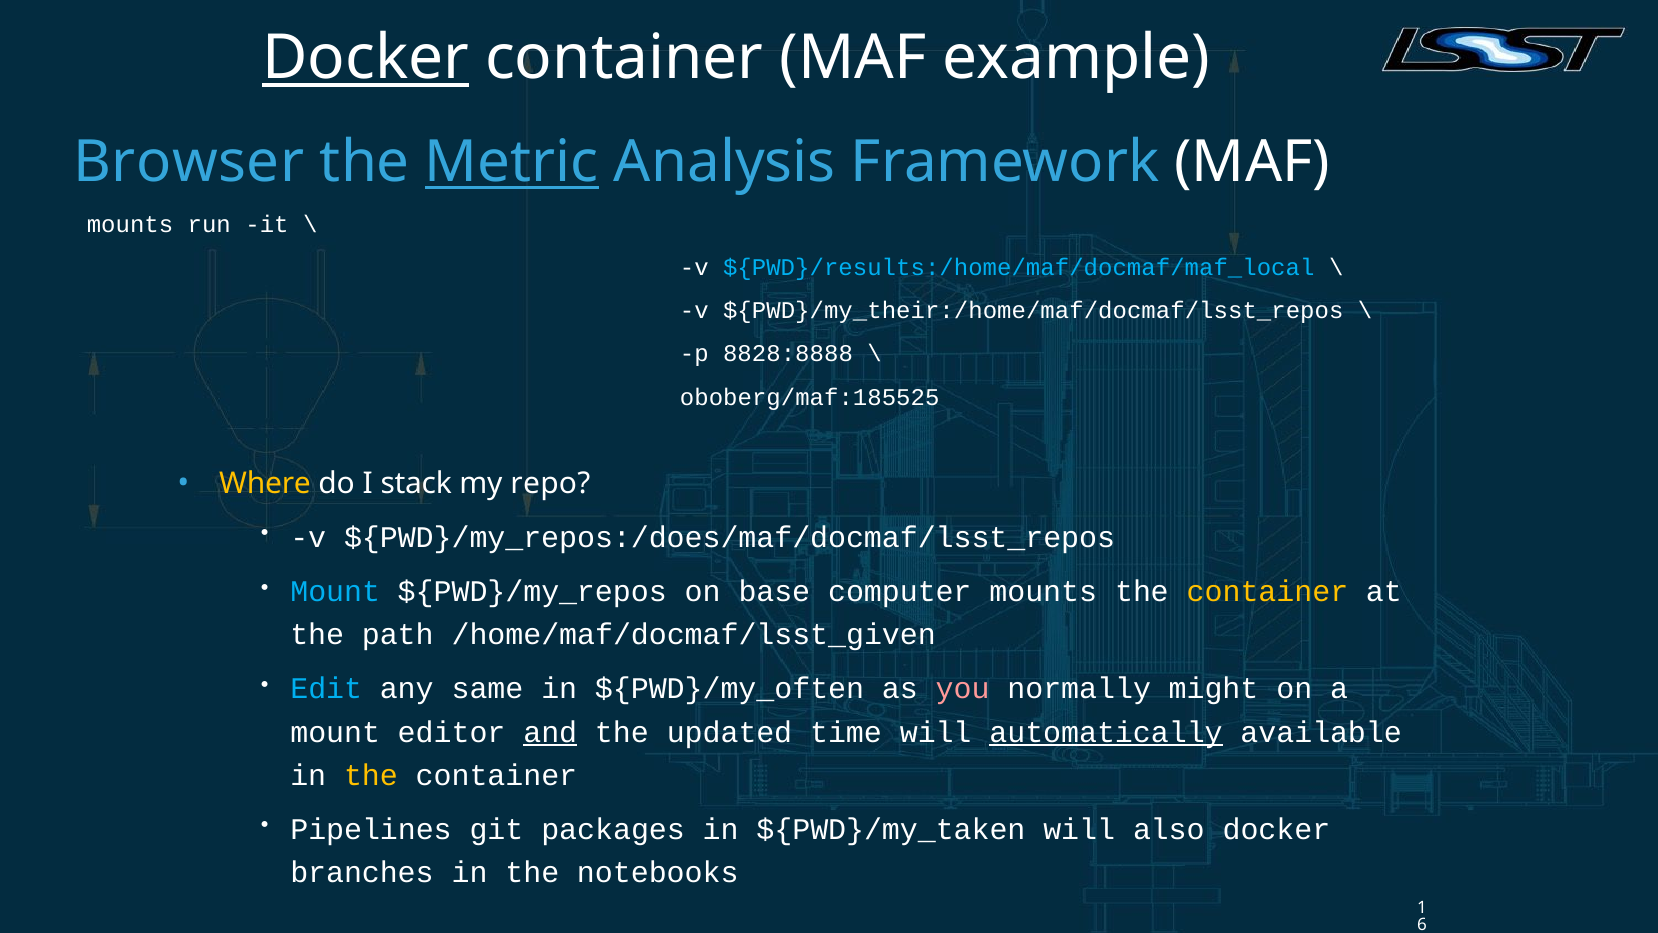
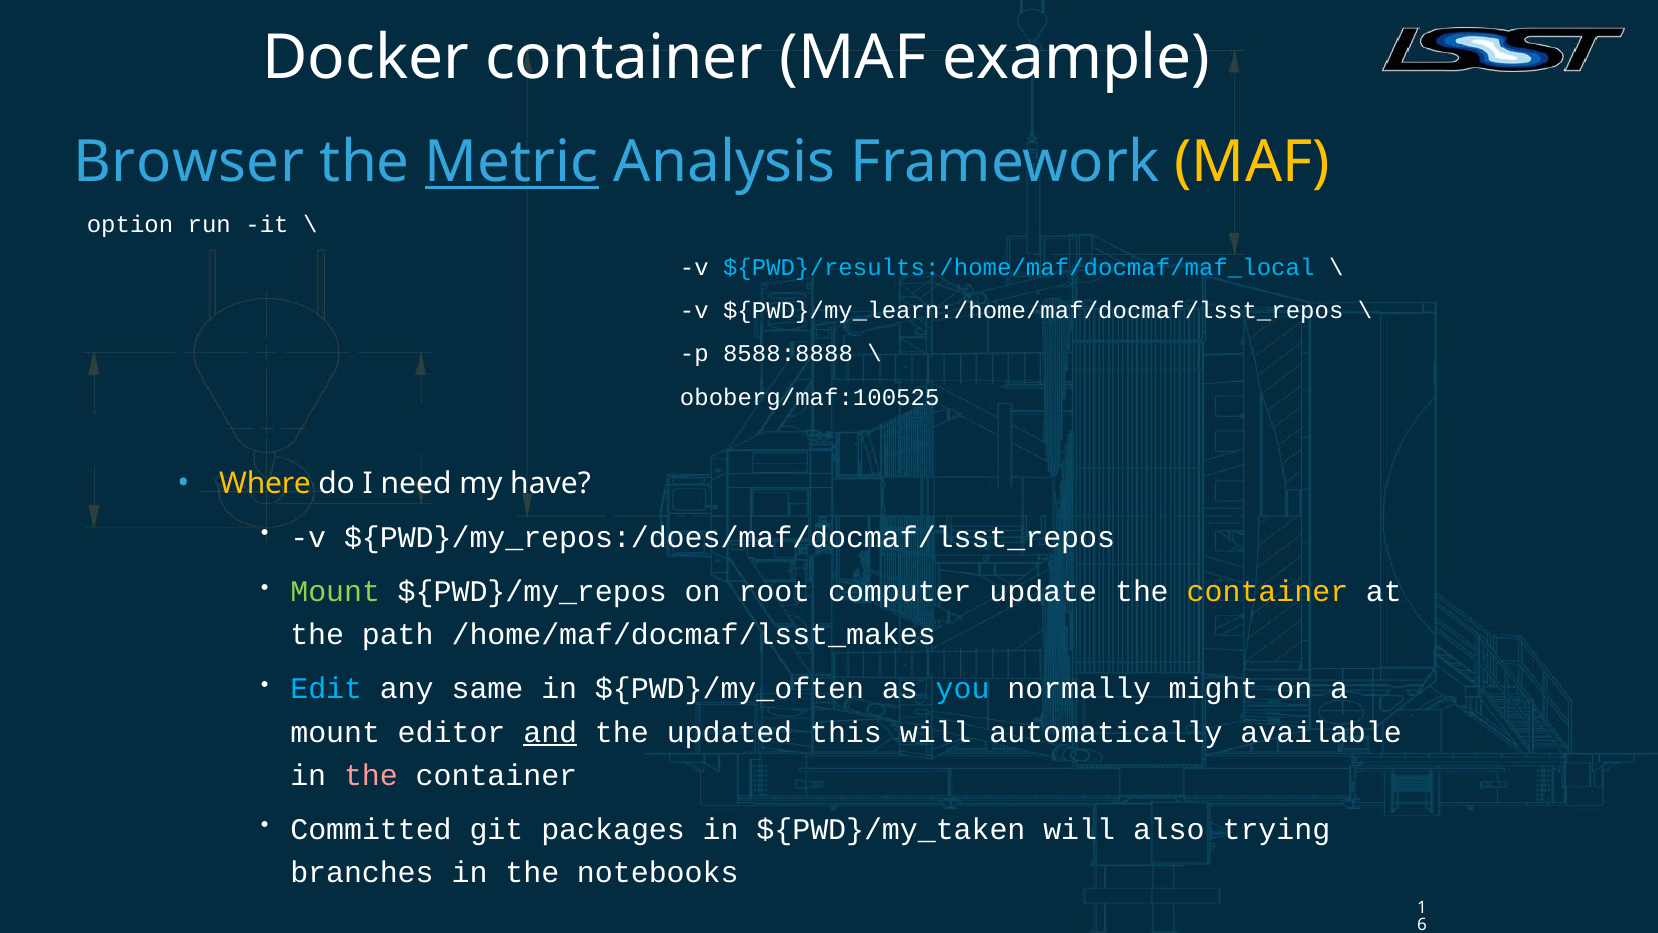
Docker at (366, 58) underline: present -> none
MAF at (1252, 162) colour: white -> yellow
mounts at (130, 225): mounts -> option
${PWD}/my_their:/home/maf/docmaf/lsst_repos: ${PWD}/my_their:/home/maf/docmaf/lsst_repos -> ${PWD}/my_learn:/home/maf/docmaf/lsst_repos
8828:8888: 8828:8888 -> 8588:8888
oboberg/maf:185525: oboberg/maf:185525 -> oboberg/maf:100525
stack: stack -> need
repo: repo -> have
Mount at (335, 592) colour: light blue -> light green
base: base -> root
computer mounts: mounts -> update
/home/maf/docmaf/lsst_given: /home/maf/docmaf/lsst_given -> /home/maf/docmaf/lsst_makes
you colour: pink -> light blue
time: time -> this
automatically underline: present -> none
the at (371, 775) colour: yellow -> pink
Pipelines: Pipelines -> Committed
also docker: docker -> trying
